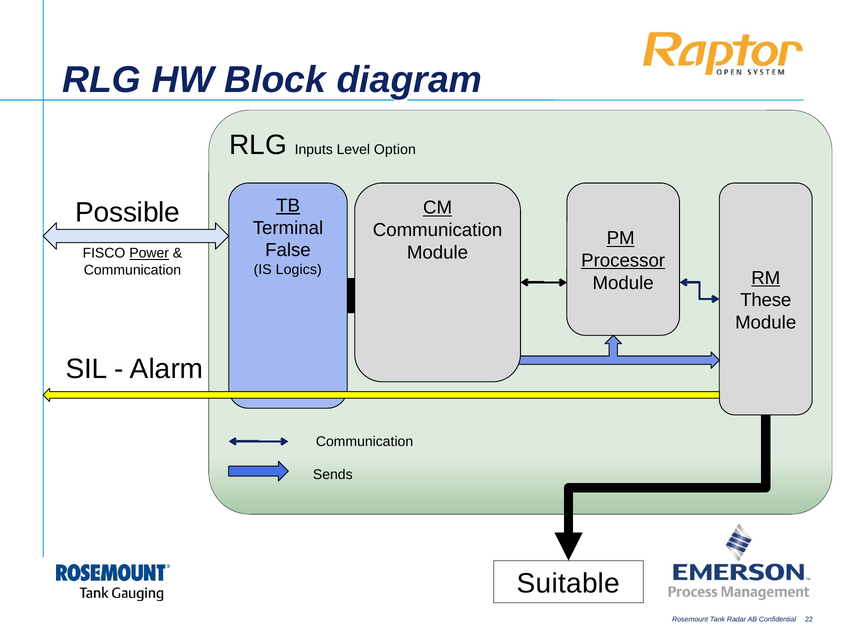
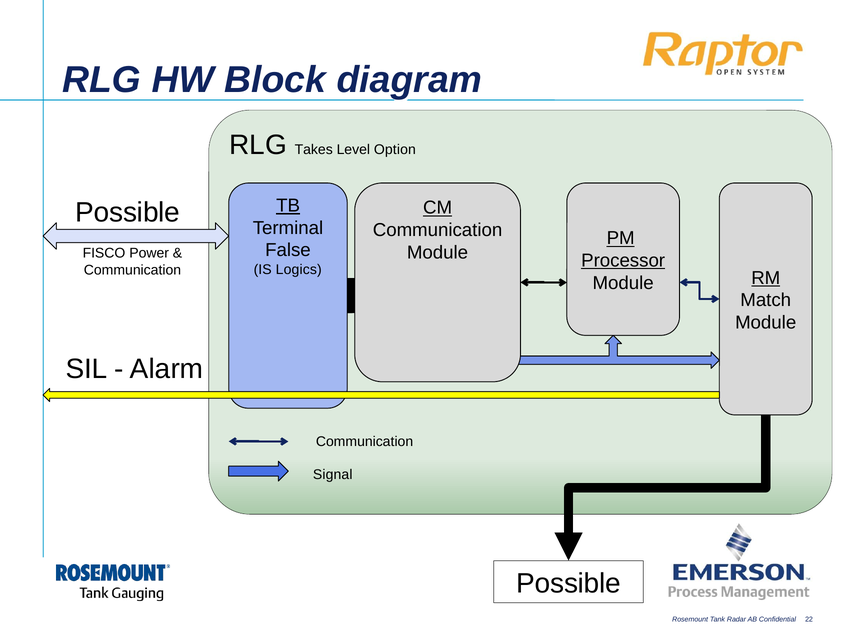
Inputs: Inputs -> Takes
Power underline: present -> none
These: These -> Match
Sends: Sends -> Signal
Suitable at (568, 584): Suitable -> Possible
